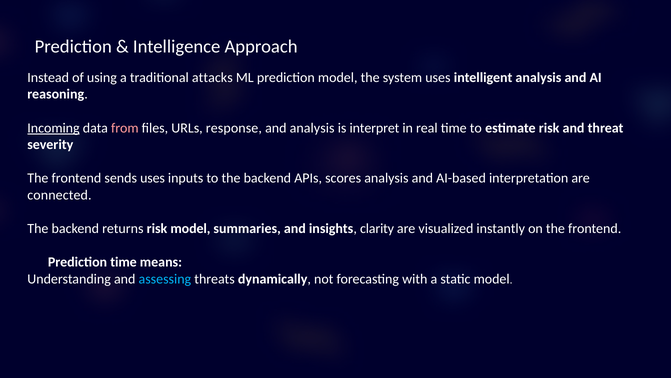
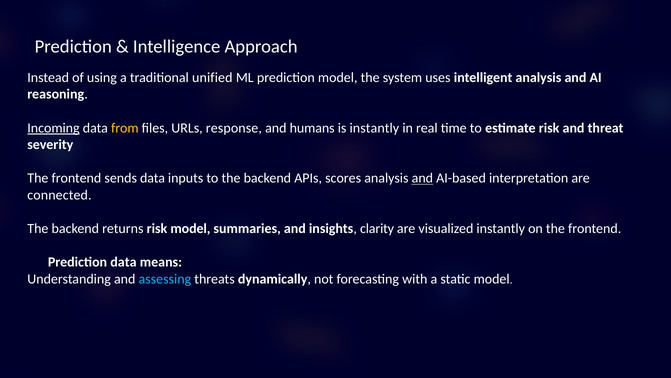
attacks: attacks -> unified
from colour: pink -> yellow
and analysis: analysis -> humans
is interpret: interpret -> instantly
sends uses: uses -> data
and at (422, 178) underline: none -> present
time at (124, 262): time -> data
